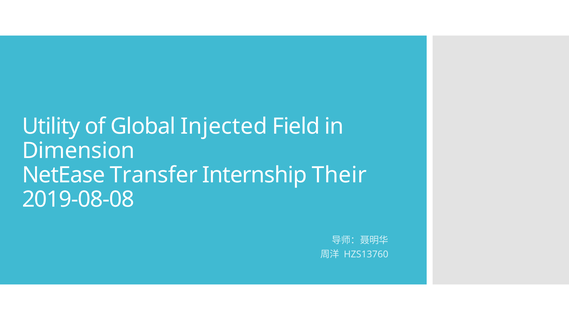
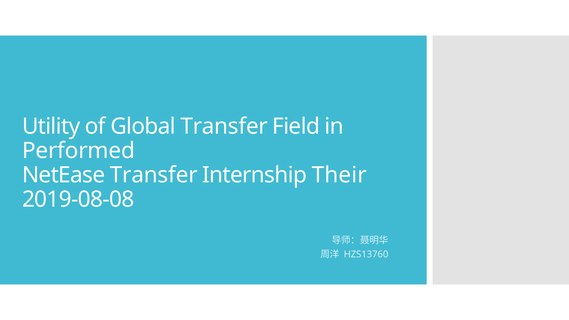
Global Injected: Injected -> Transfer
Dimension: Dimension -> Performed
